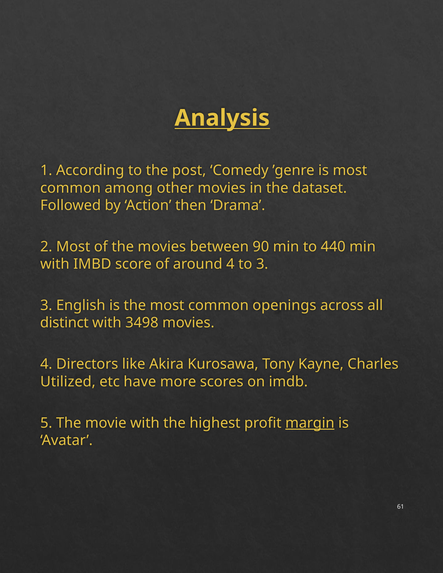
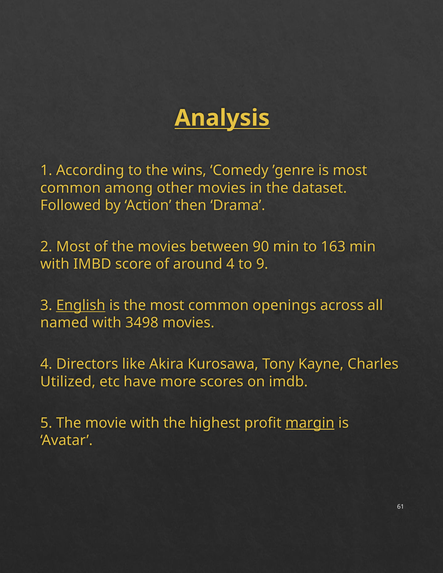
post: post -> wins
440: 440 -> 163
to 3: 3 -> 9
English underline: none -> present
distinct: distinct -> named
